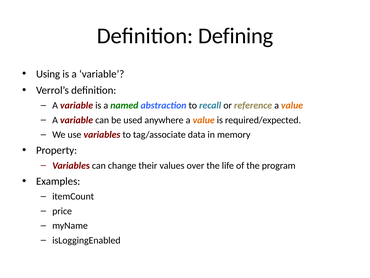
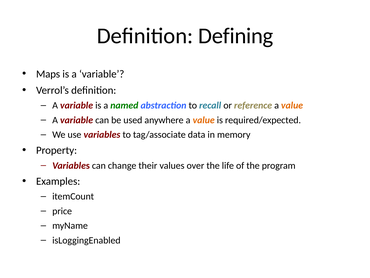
Using: Using -> Maps
